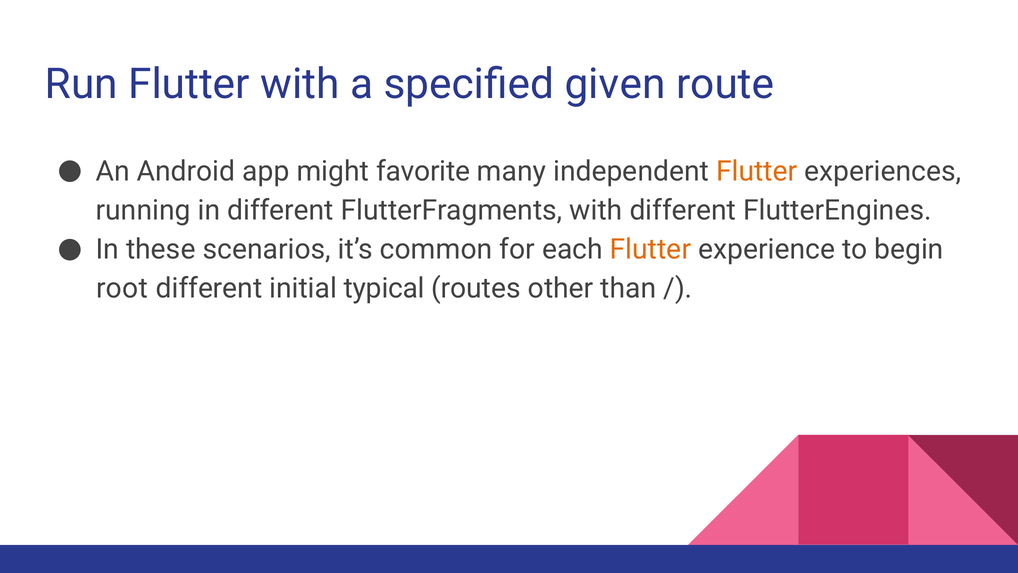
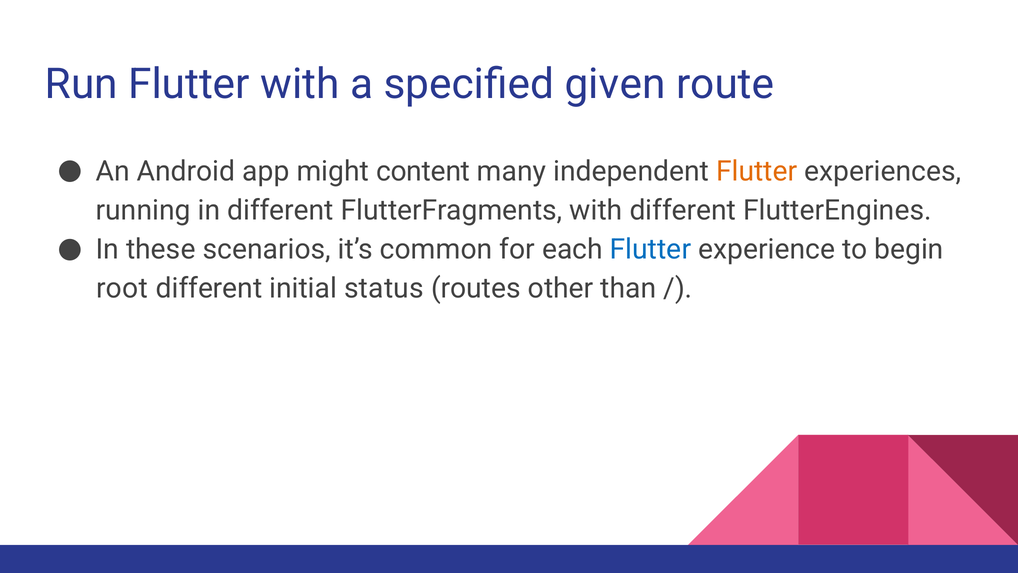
favorite: favorite -> content
Flutter at (650, 249) colour: orange -> blue
typical: typical -> status
